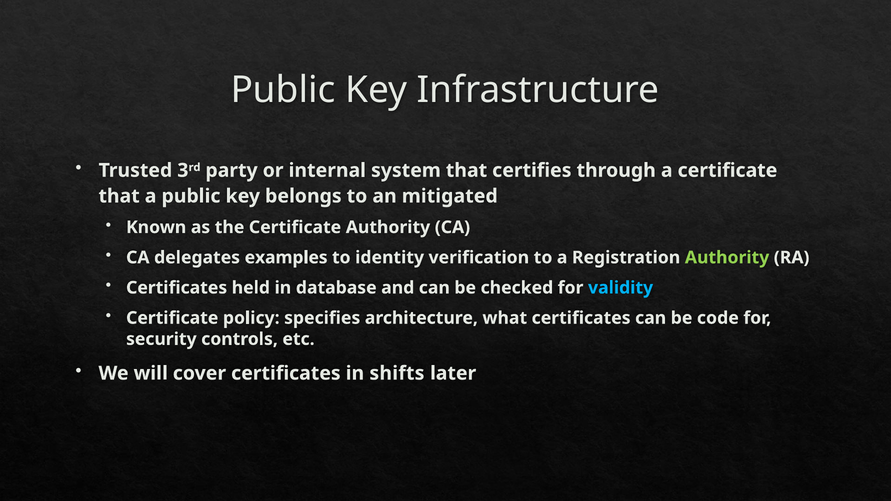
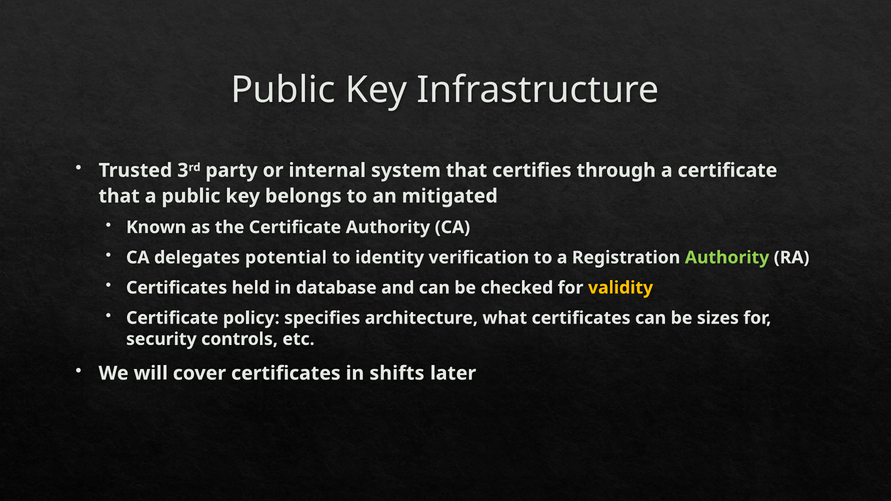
examples: examples -> potential
validity colour: light blue -> yellow
code: code -> sizes
